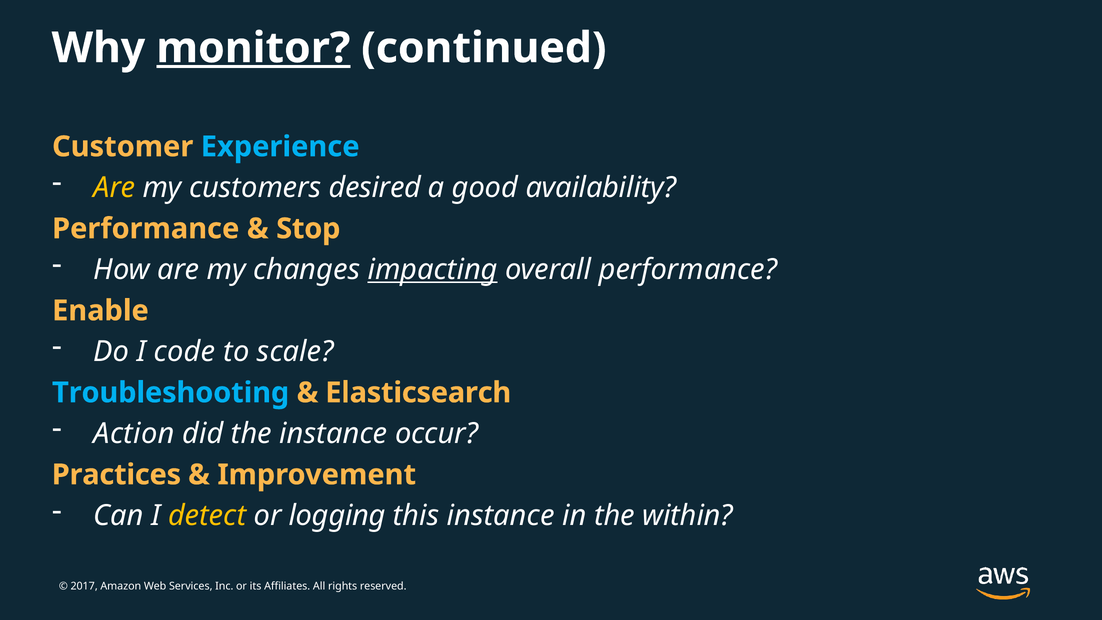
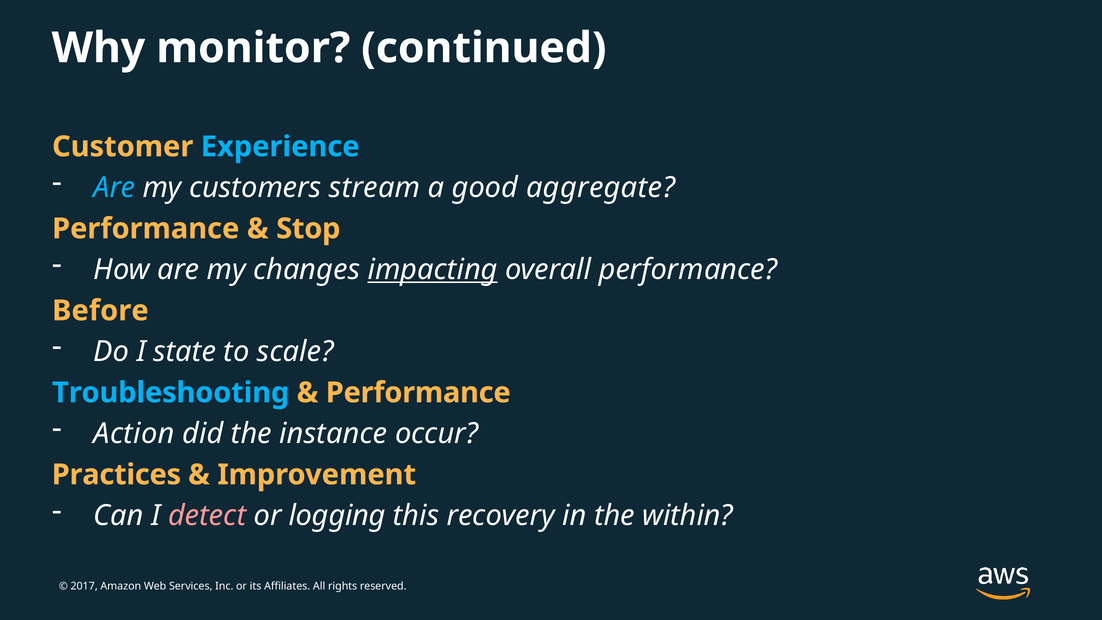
monitor underline: present -> none
Are at (114, 188) colour: yellow -> light blue
desired: desired -> stream
availability: availability -> aggregate
Enable: Enable -> Before
code: code -> state
Elasticsearch at (418, 393): Elasticsearch -> Performance
detect colour: yellow -> pink
this instance: instance -> recovery
